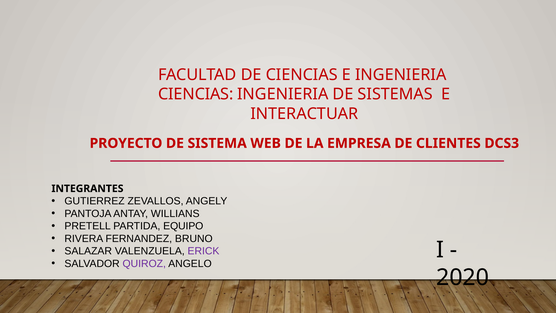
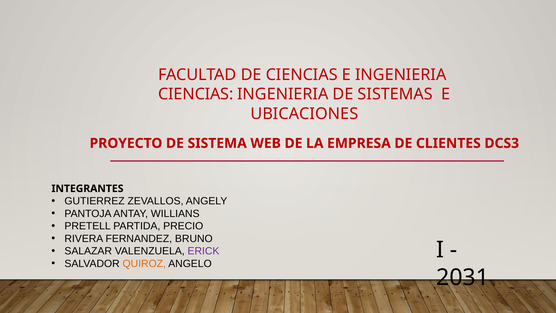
INTERACTUAR: INTERACTUAR -> UBICACIONES
EQUIPO: EQUIPO -> PRECIO
QUIROZ colour: purple -> orange
2020: 2020 -> 2031
